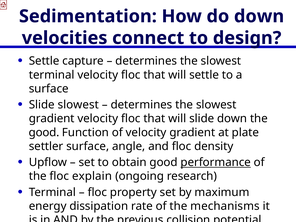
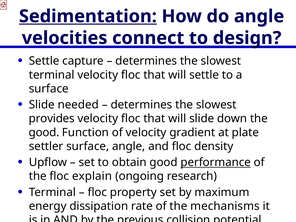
Sedimentation underline: none -> present
do down: down -> angle
Slide slowest: slowest -> needed
gradient at (52, 119): gradient -> provides
